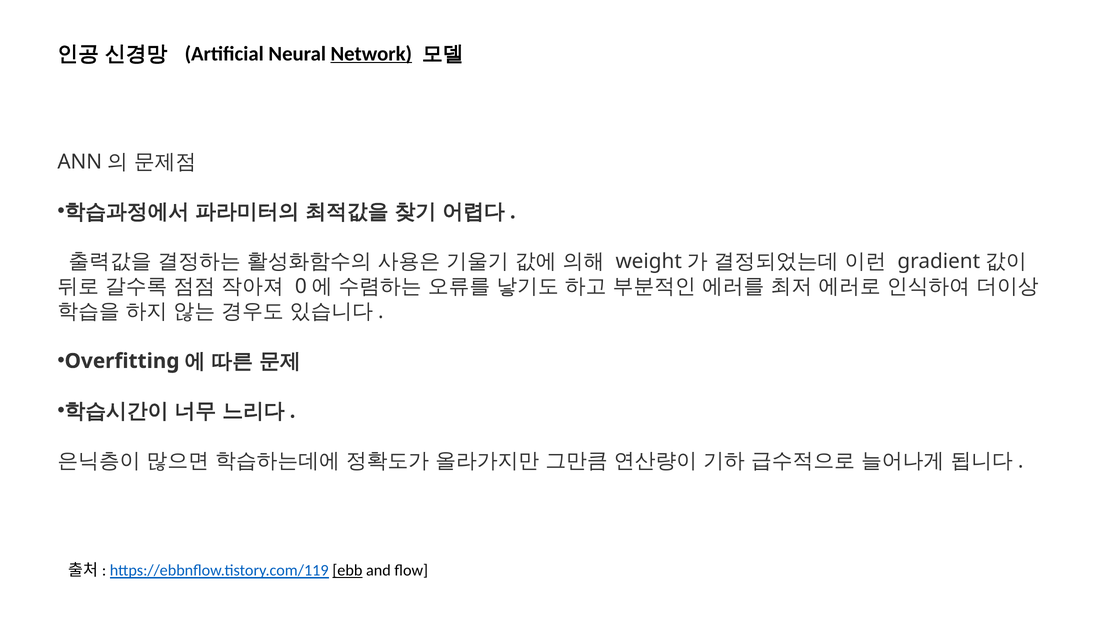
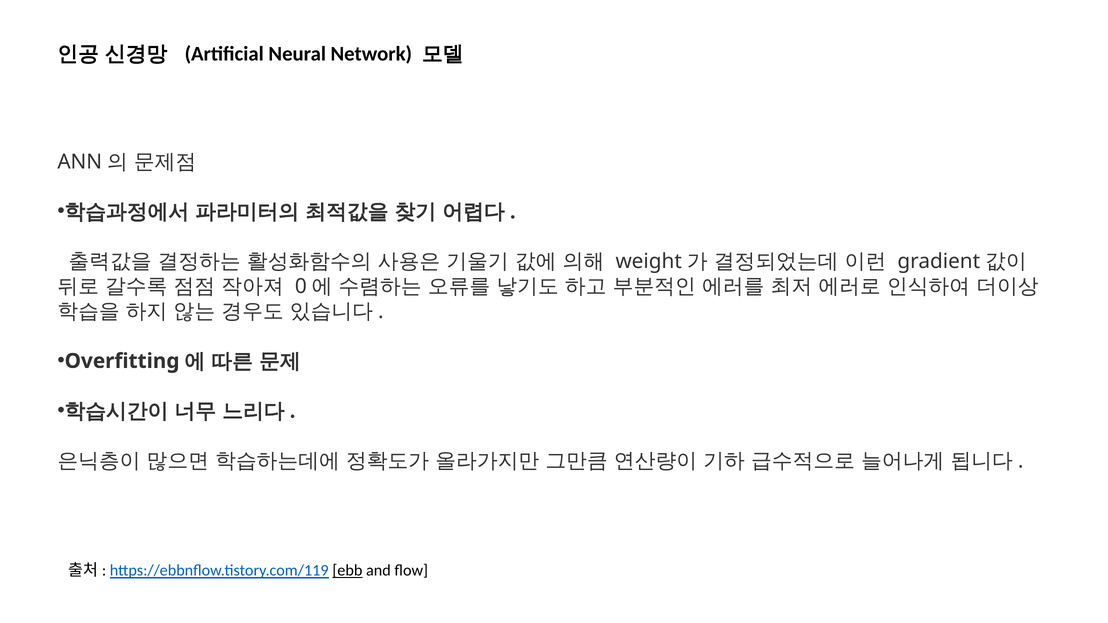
Network underline: present -> none
